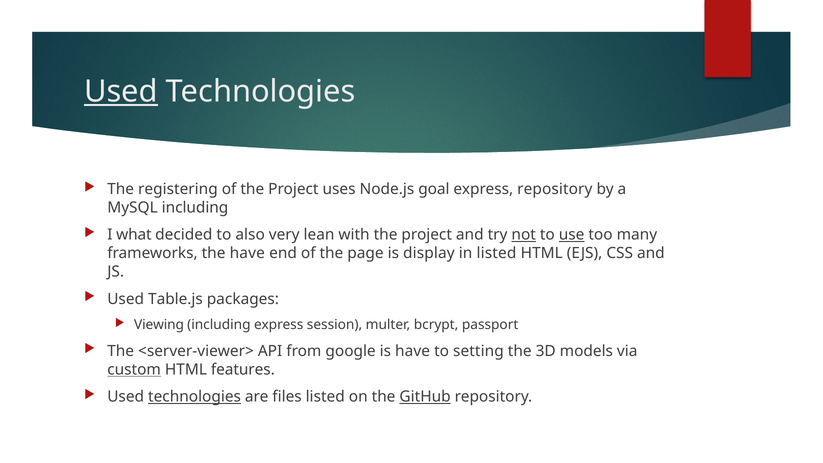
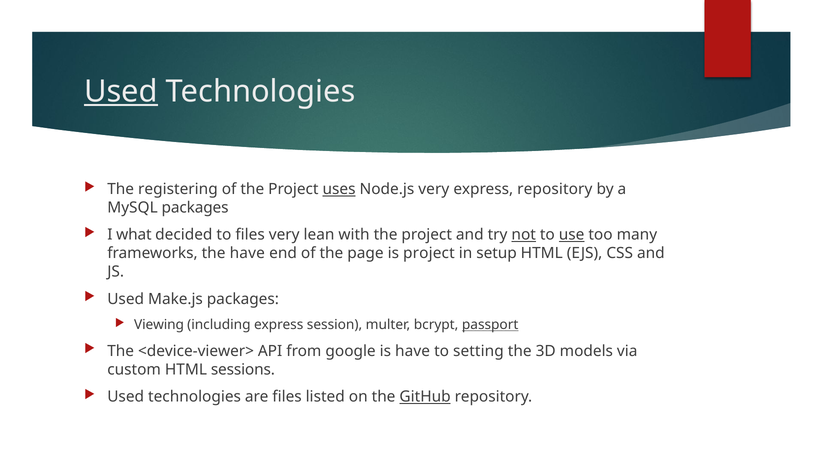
uses underline: none -> present
Node.js goal: goal -> very
MySQL including: including -> packages
to also: also -> files
is display: display -> project
in listed: listed -> setup
Table.js: Table.js -> Make.js
passport underline: none -> present
<server-viewer>: <server-viewer> -> <device-viewer>
custom underline: present -> none
features: features -> sessions
technologies at (195, 397) underline: present -> none
